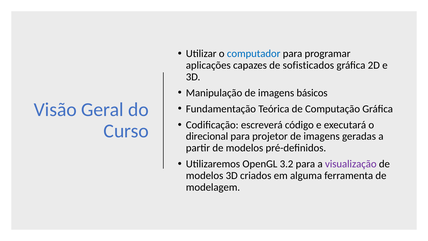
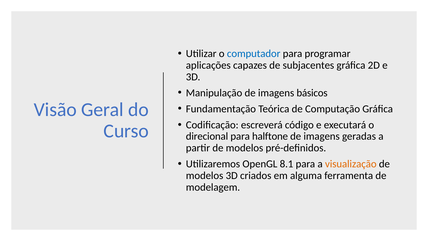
sofisticados: sofisticados -> subjacentes
projetor: projetor -> halftone
3.2: 3.2 -> 8.1
visualização colour: purple -> orange
